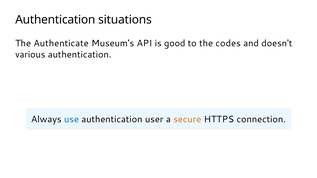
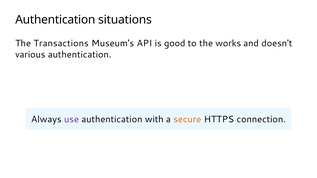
Authenticate: Authenticate -> Transactions
codes: codes -> works
use colour: blue -> purple
user: user -> with
